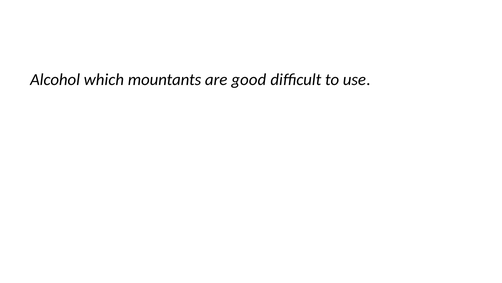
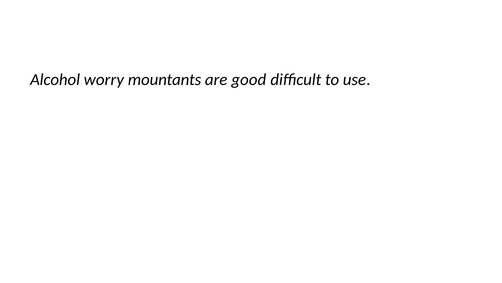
which: which -> worry
